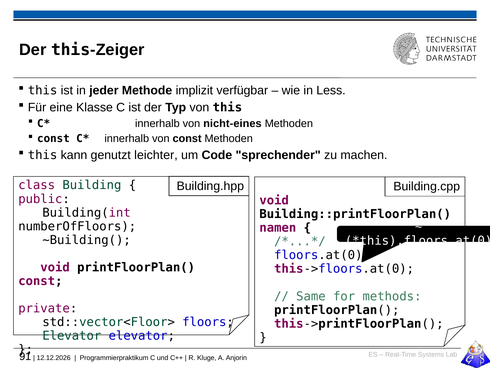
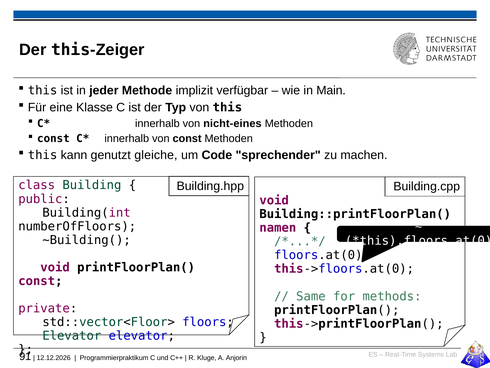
Less: Less -> Main
leichter: leichter -> gleiche
